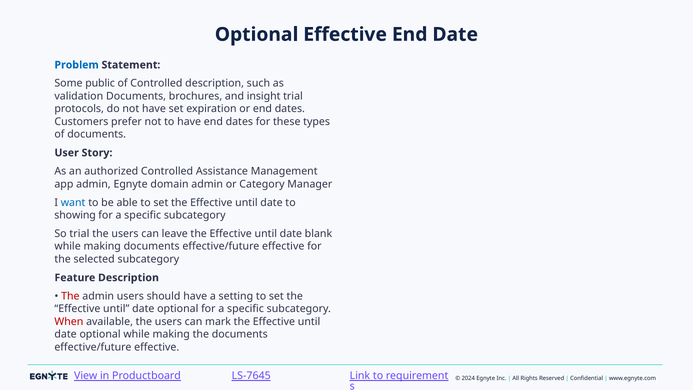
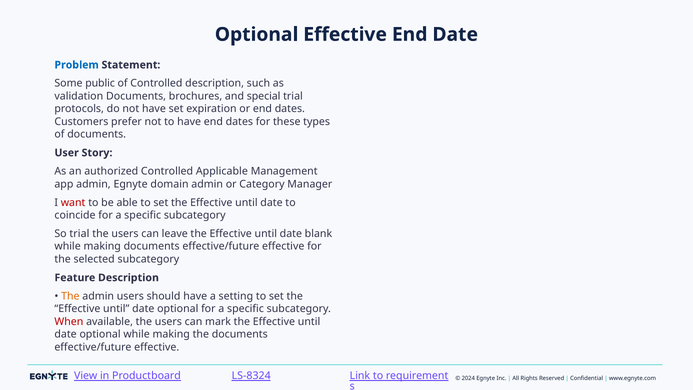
insight: insight -> special
Assistance: Assistance -> Applicable
want colour: blue -> red
showing: showing -> coincide
The at (70, 296) colour: red -> orange
LS-7645: LS-7645 -> LS-8324
